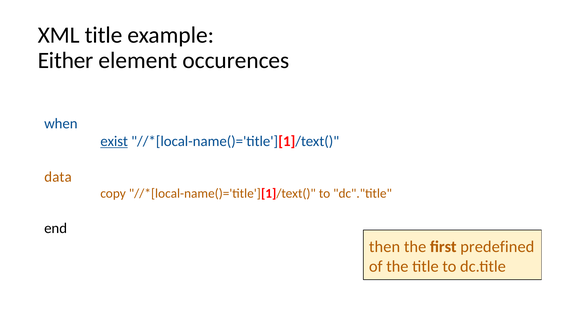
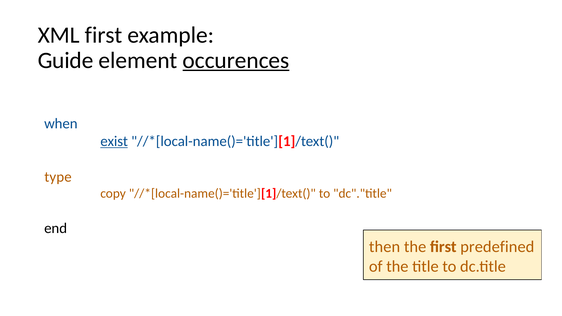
XML title: title -> first
Either: Either -> Guide
occurences underline: none -> present
data: data -> type
